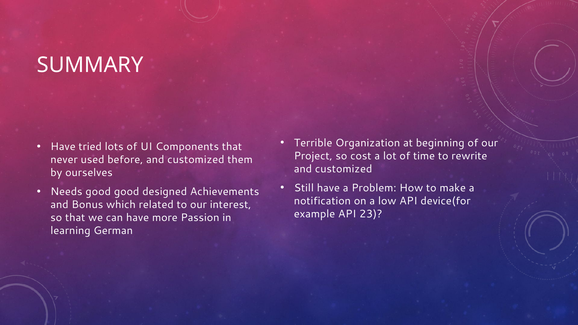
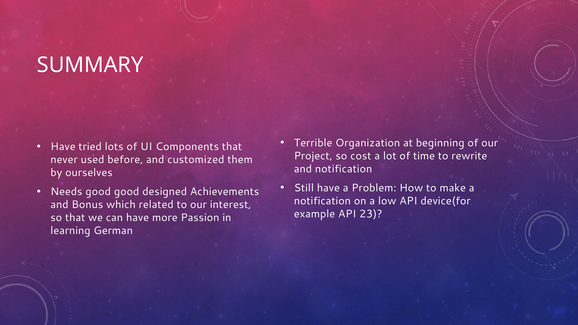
customized at (344, 169): customized -> notification
